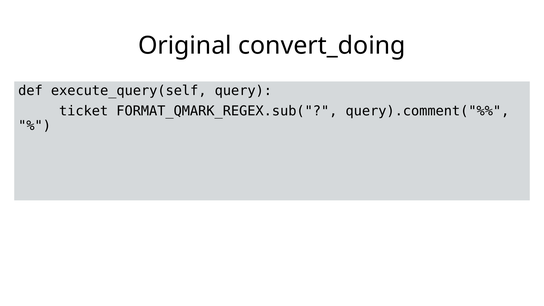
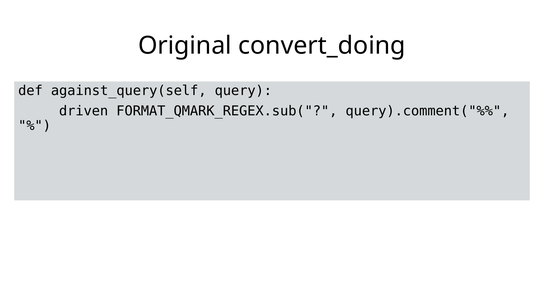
execute_query(self: execute_query(self -> against_query(self
ticket: ticket -> driven
